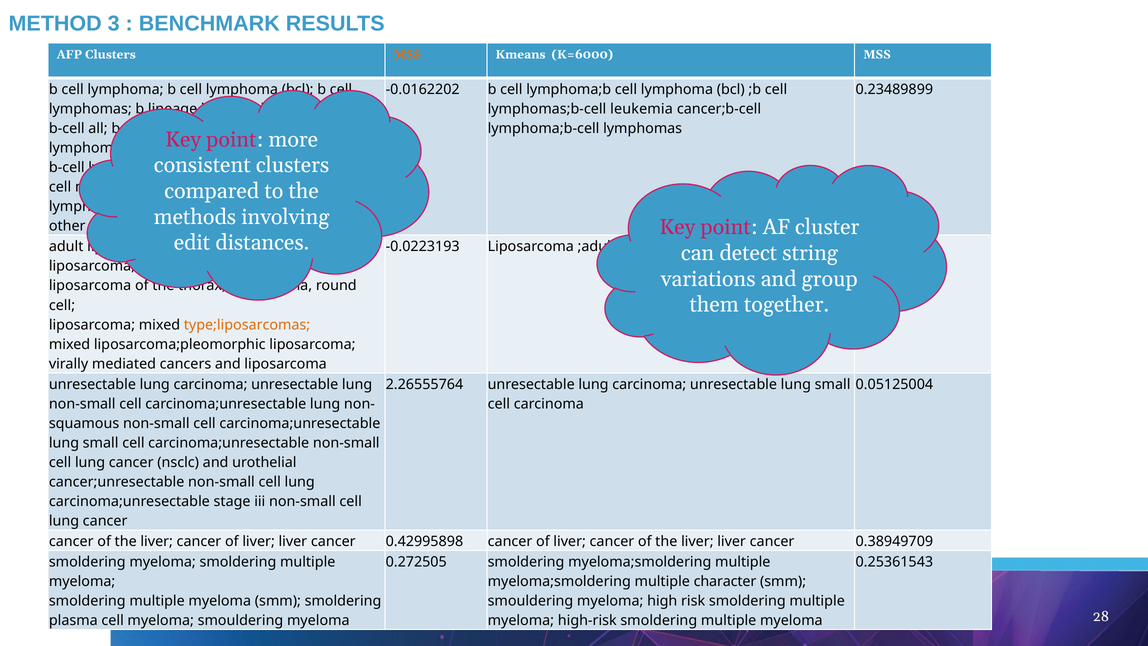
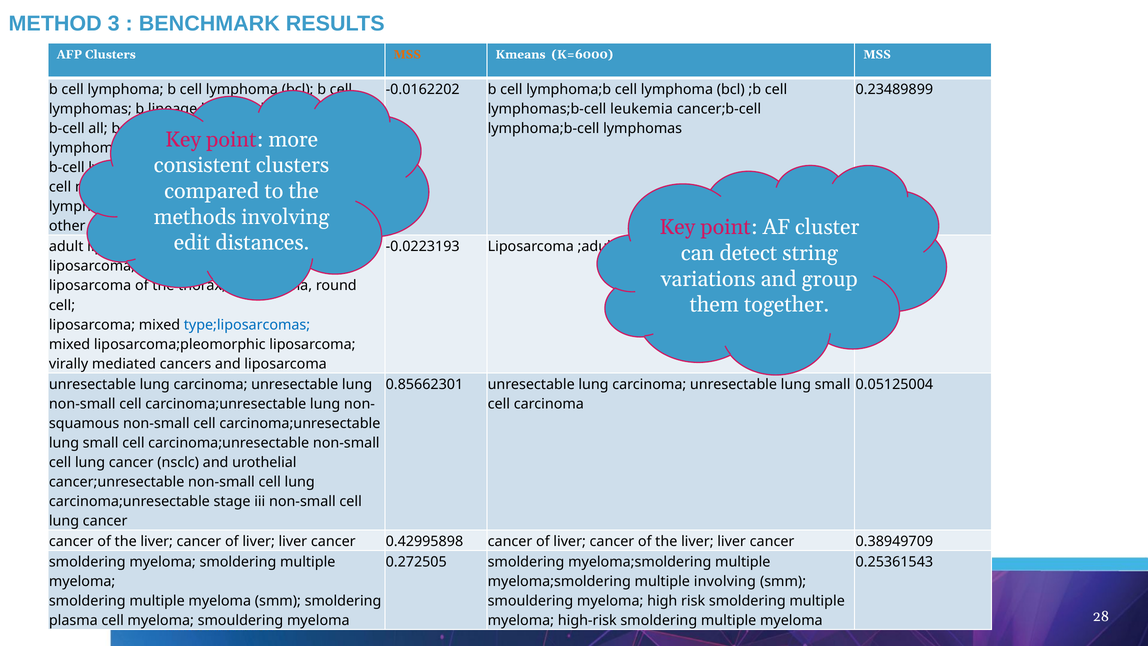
type;liposarcomas colour: orange -> blue
2.26555764: 2.26555764 -> 0.85662301
multiple character: character -> involving
